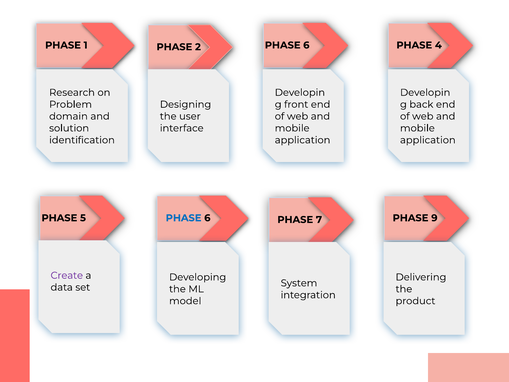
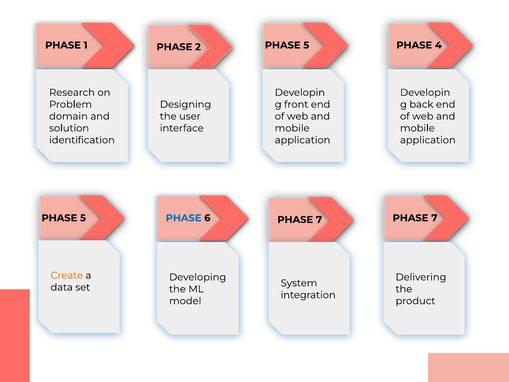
2 PHASE 6: 6 -> 5
7 PHASE 9: 9 -> 7
Create colour: purple -> orange
